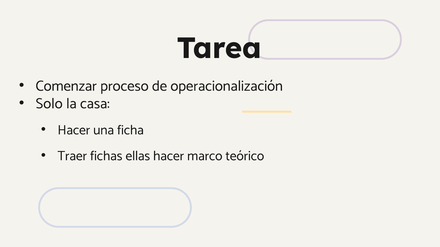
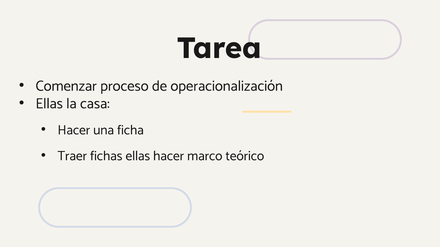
Solo at (49, 104): Solo -> Ellas
